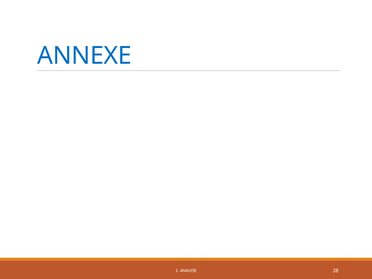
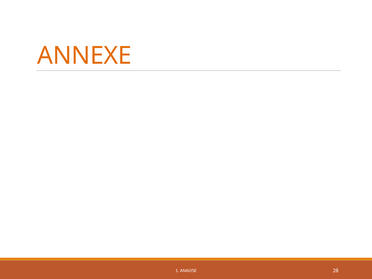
ANNEXE colour: blue -> orange
